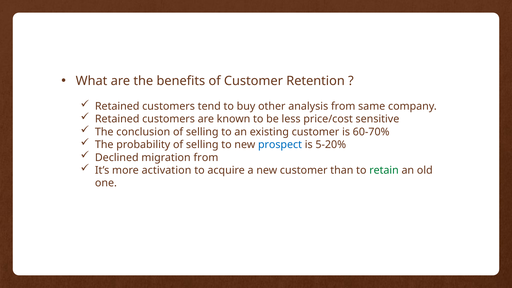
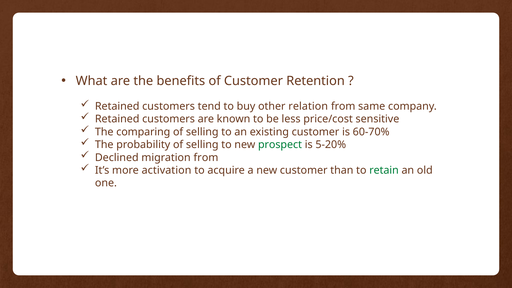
analysis: analysis -> relation
conclusion: conclusion -> comparing
prospect colour: blue -> green
